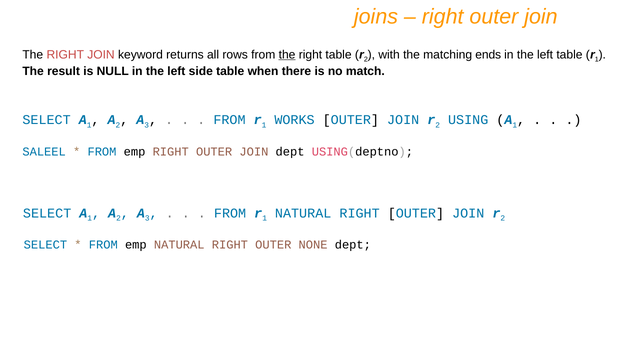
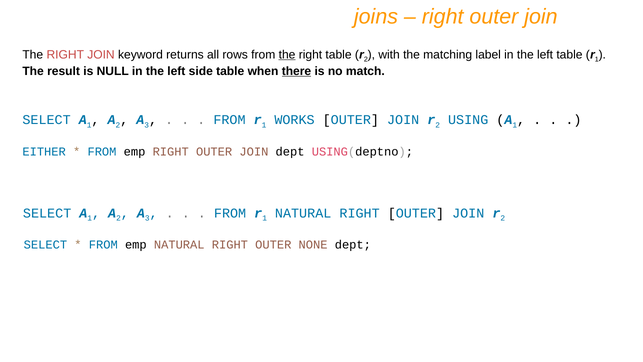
ends: ends -> label
there underline: none -> present
SALEEL: SALEEL -> EITHER
